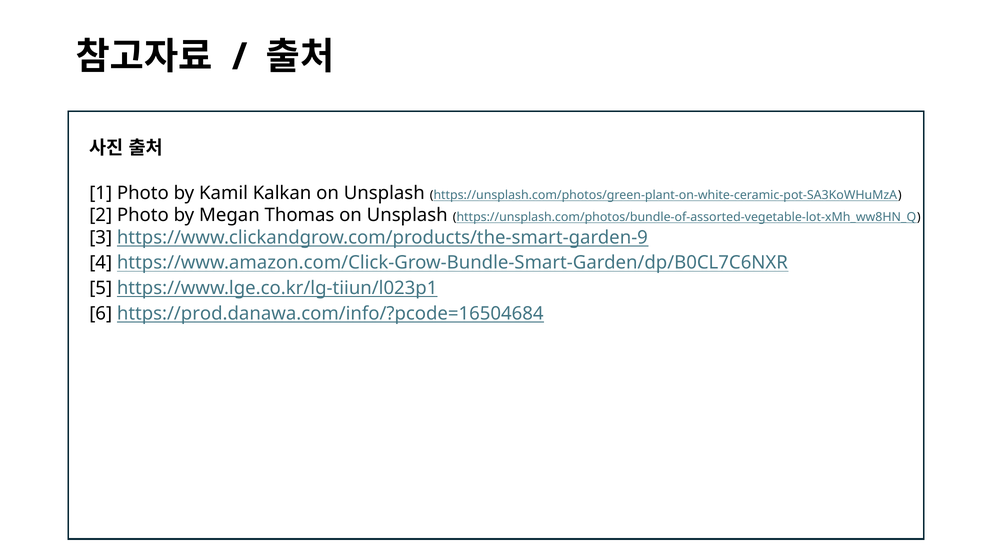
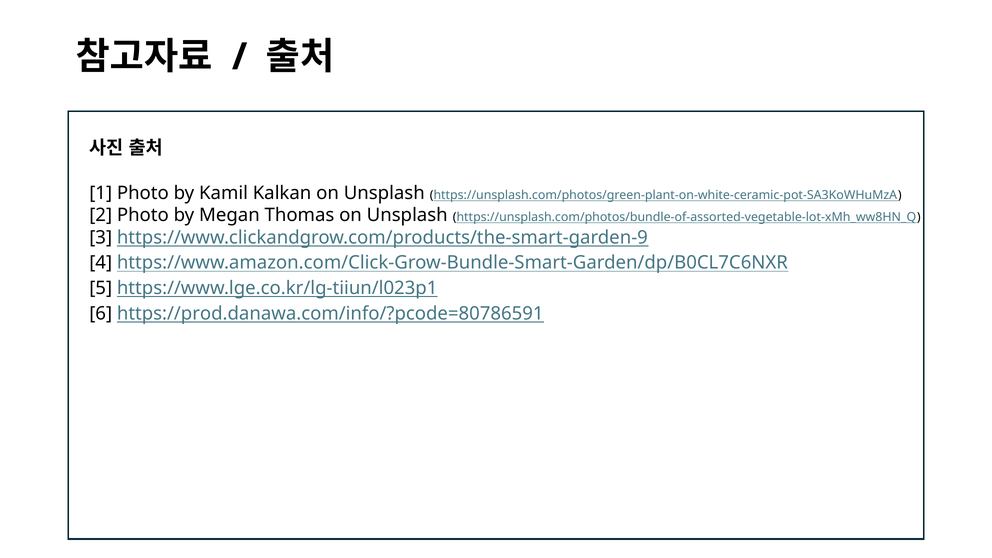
https://prod.danawa.com/info/?pcode=16504684: https://prod.danawa.com/info/?pcode=16504684 -> https://prod.danawa.com/info/?pcode=80786591
